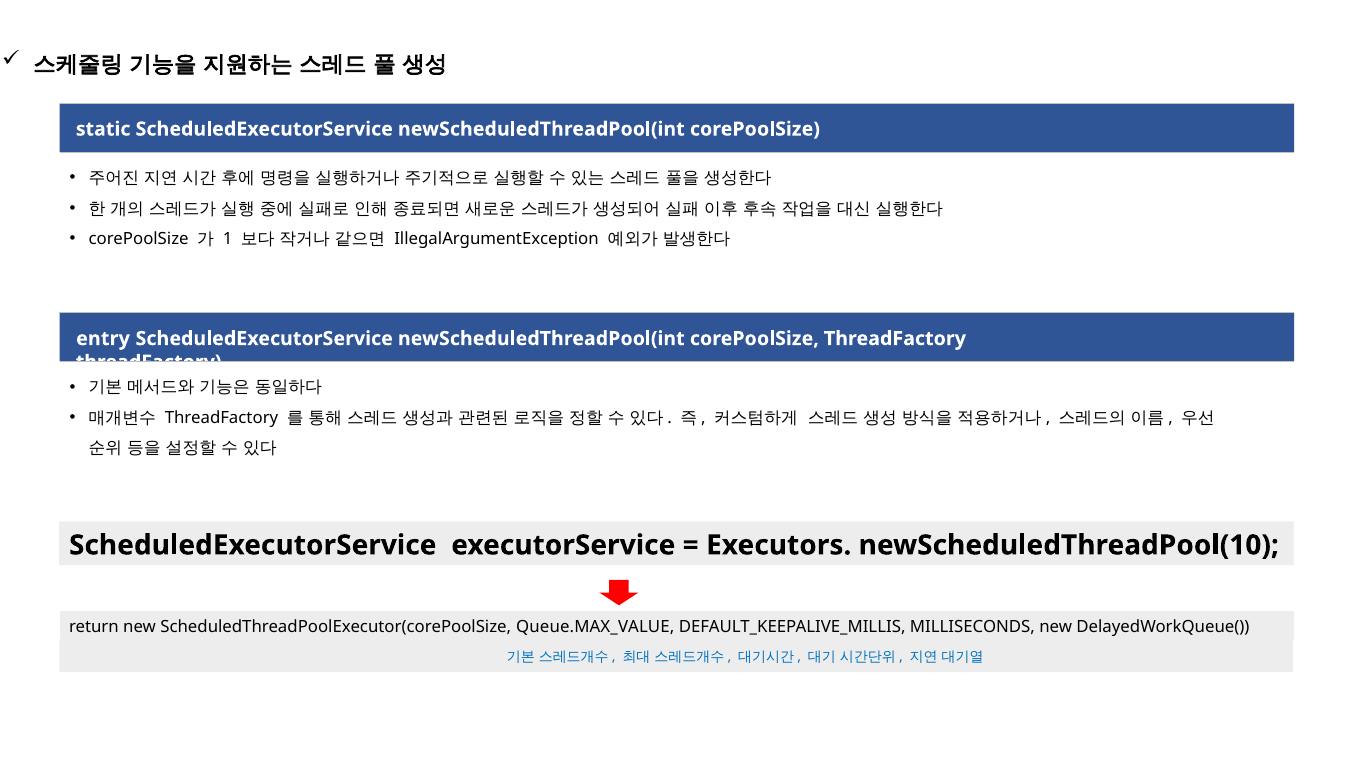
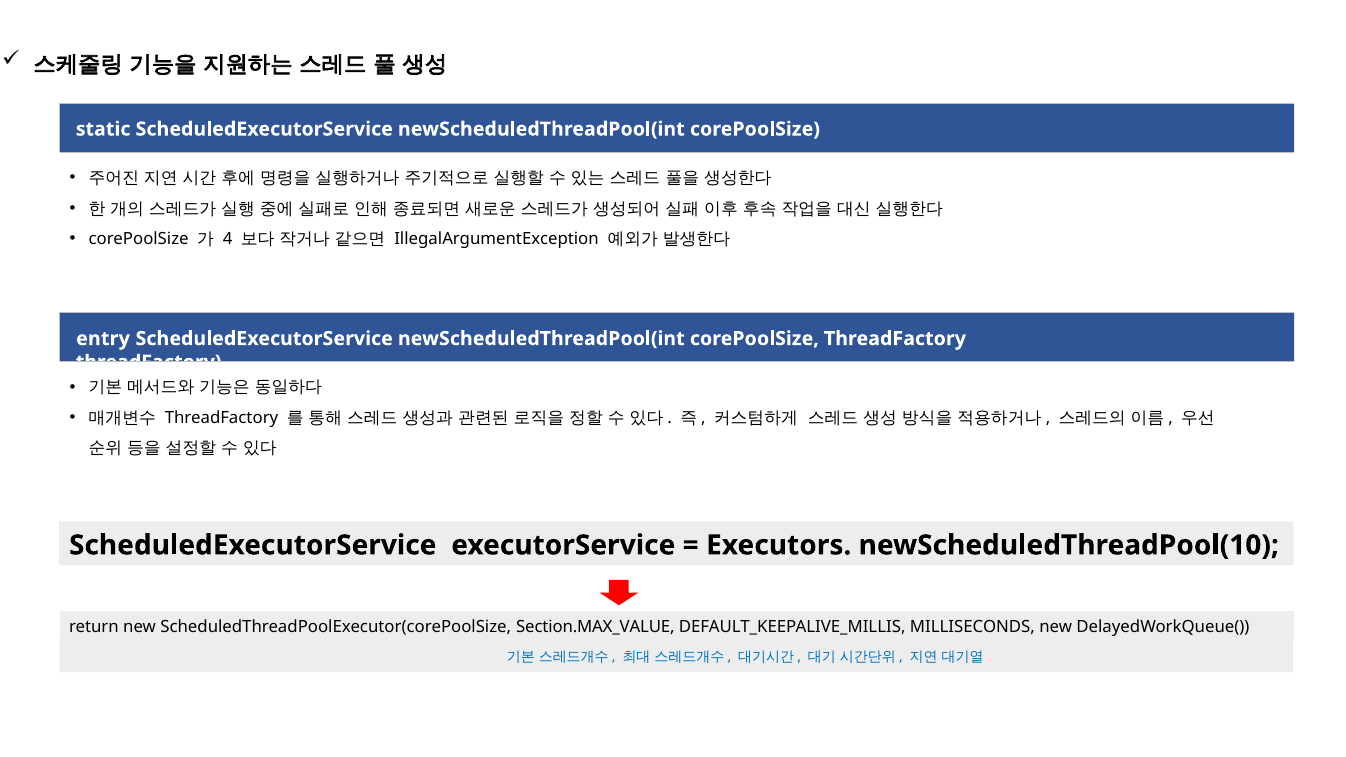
1: 1 -> 4
Queue.MAX_VALUE: Queue.MAX_VALUE -> Section.MAX_VALUE
